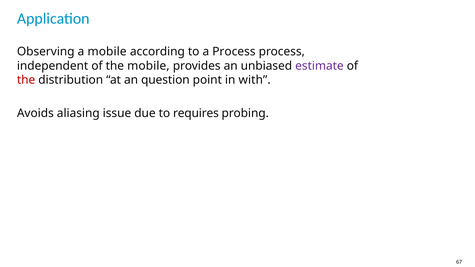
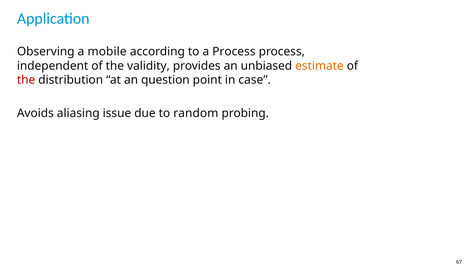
the mobile: mobile -> validity
estimate colour: purple -> orange
with: with -> case
requires: requires -> random
